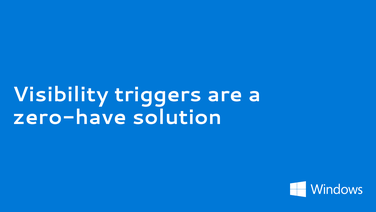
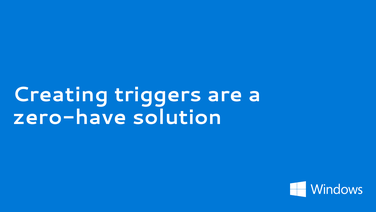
Visibility: Visibility -> Creating
